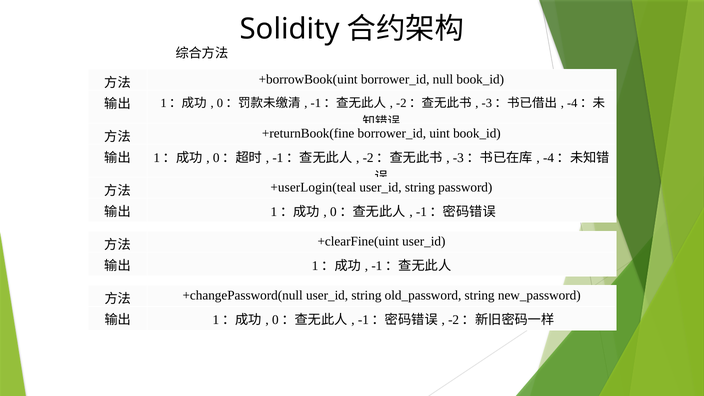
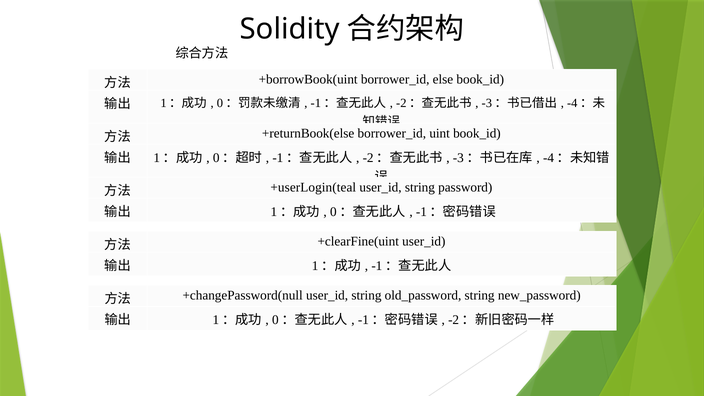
null: null -> else
+returnBook(fine: +returnBook(fine -> +returnBook(else
